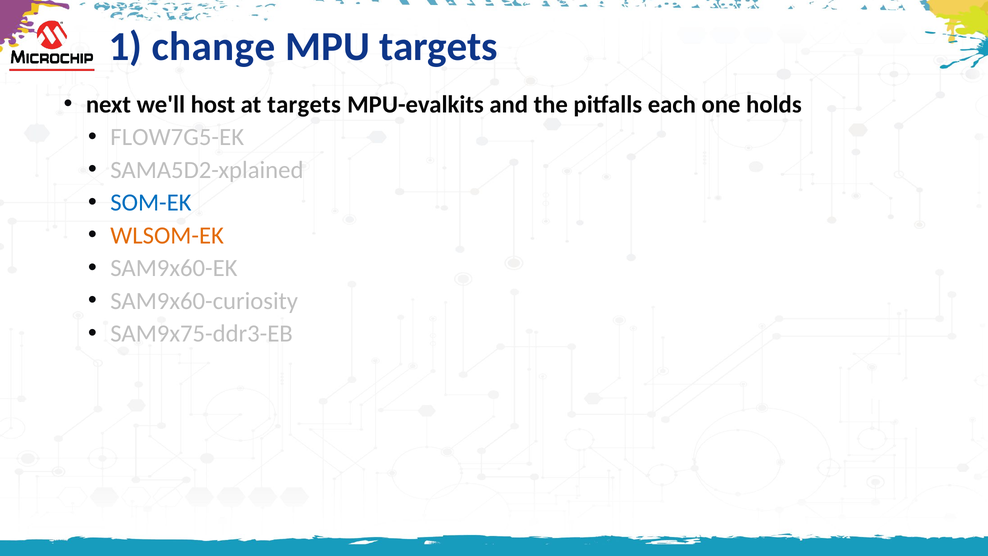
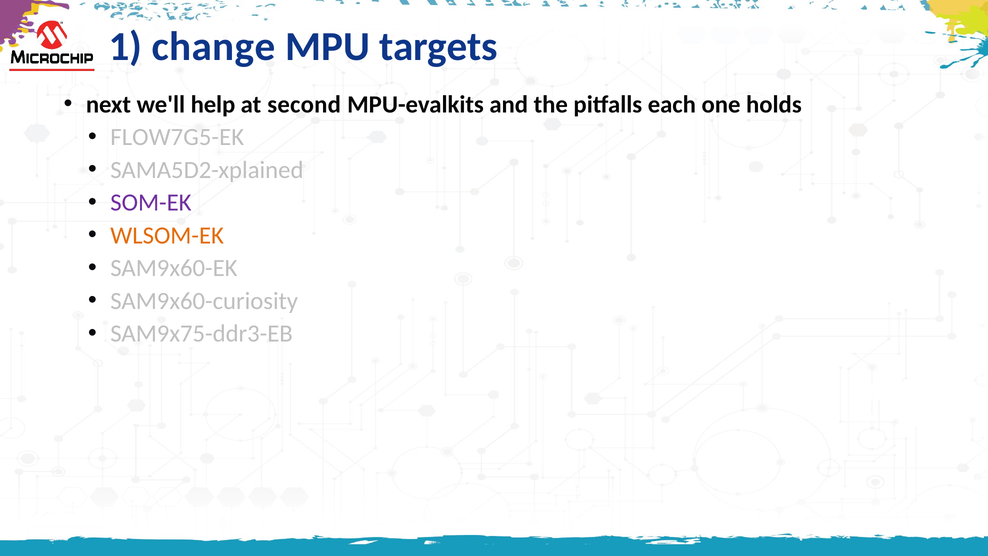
host: host -> help
at targets: targets -> second
SOM-EK colour: blue -> purple
